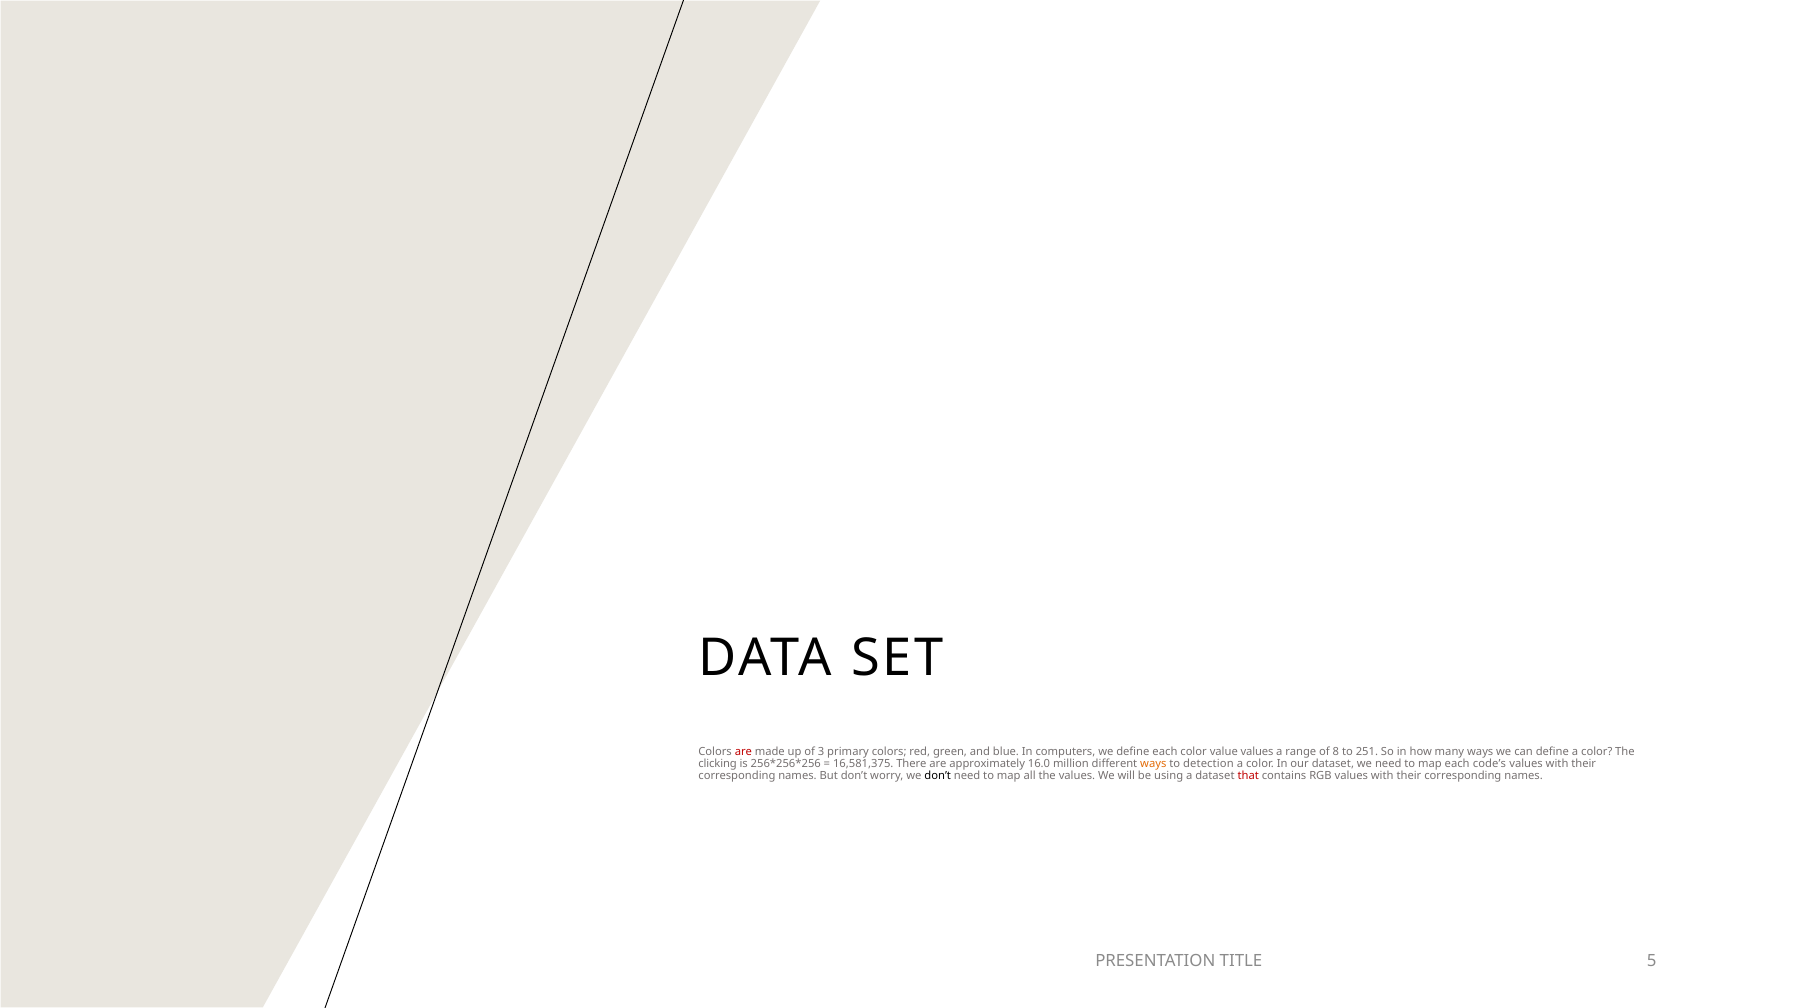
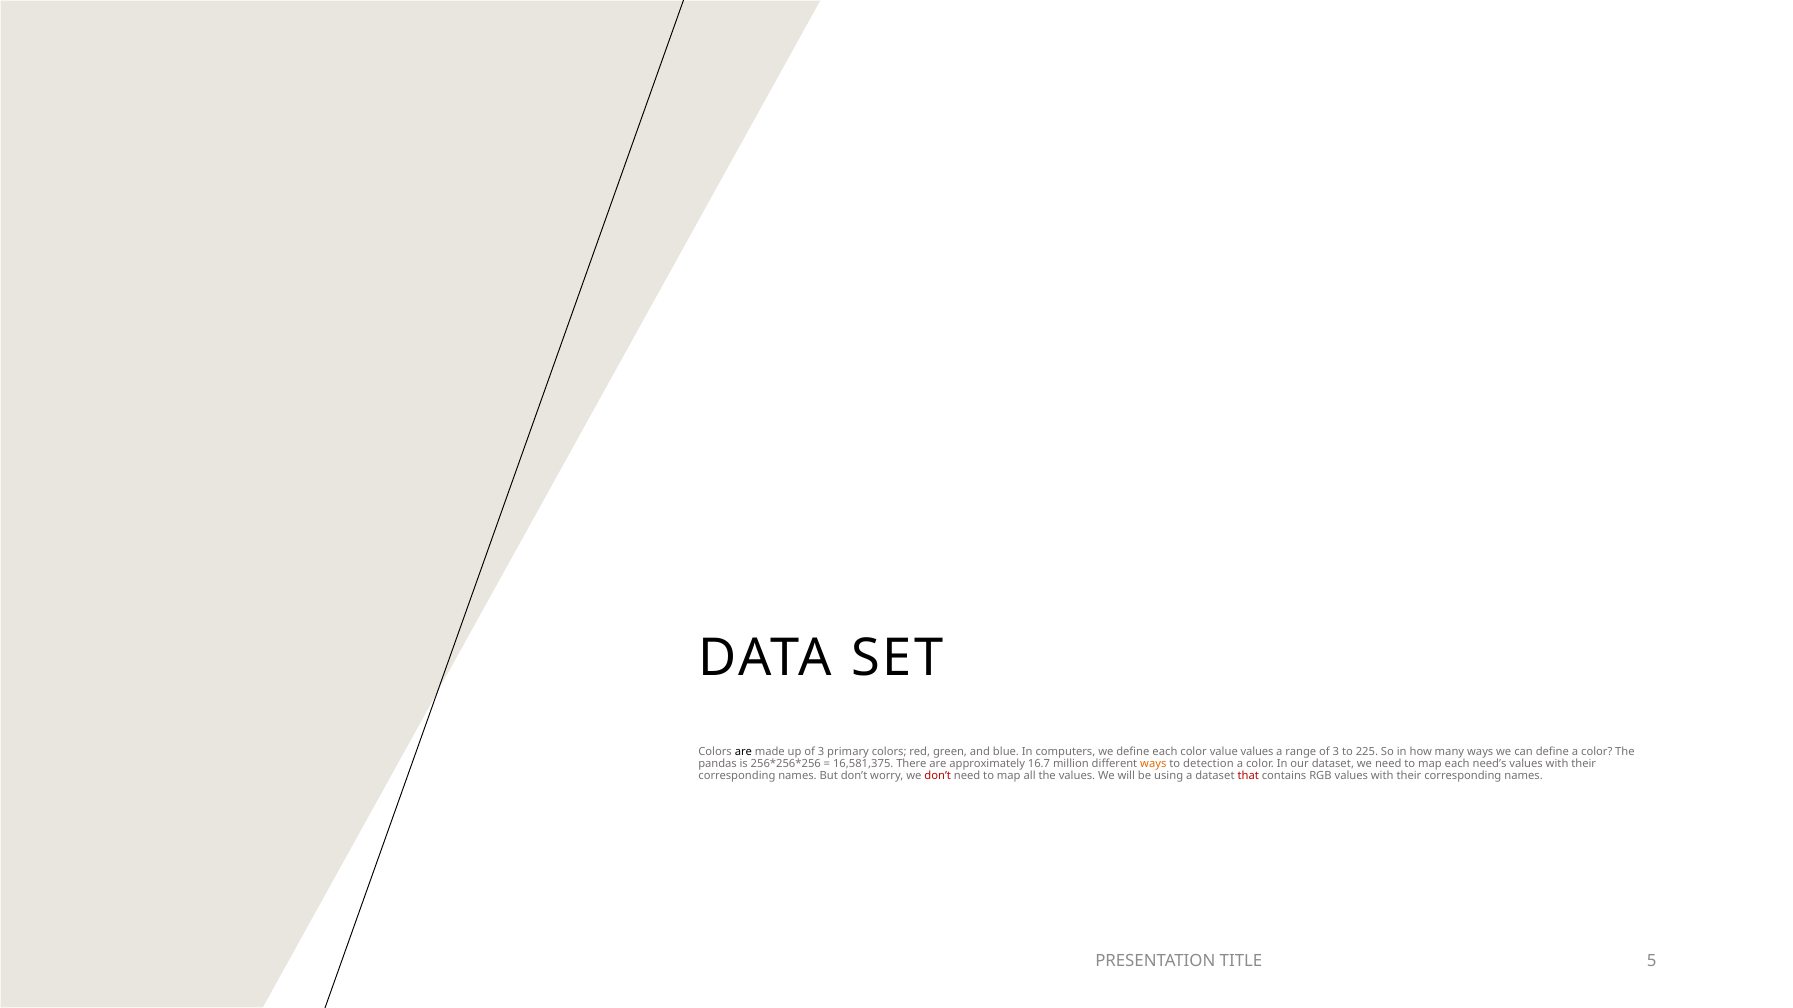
are at (743, 752) colour: red -> black
range of 8: 8 -> 3
251: 251 -> 225
clicking: clicking -> pandas
16.0: 16.0 -> 16.7
code’s: code’s -> need’s
don’t at (938, 777) colour: black -> red
